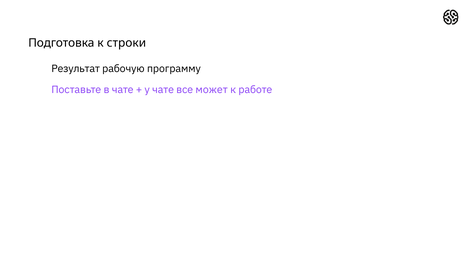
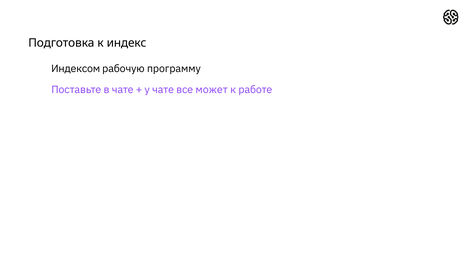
строки: строки -> индекс
Результат: Результат -> Индексом
